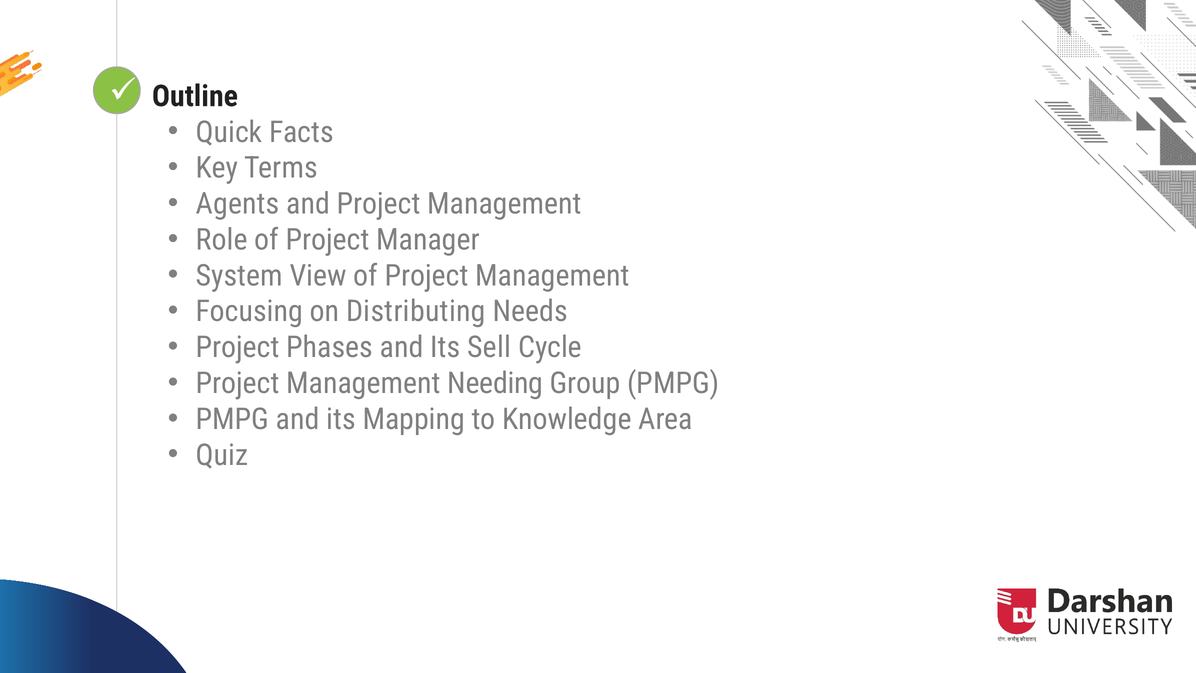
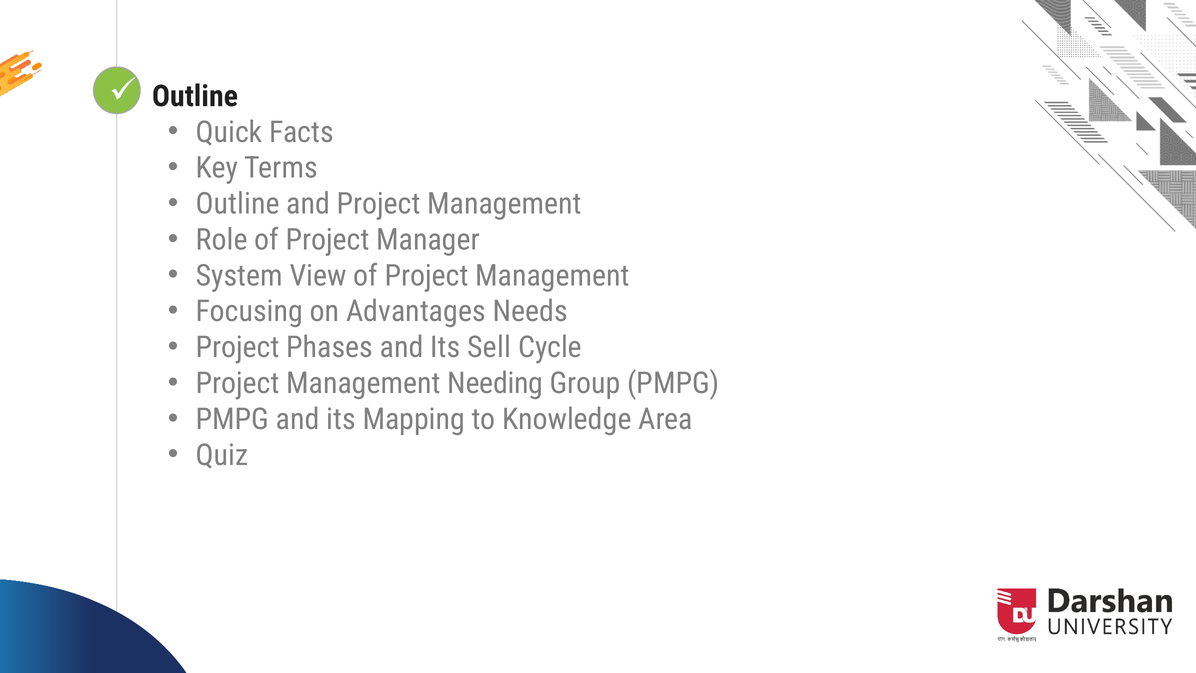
Agents at (238, 204): Agents -> Outline
Distributing: Distributing -> Advantages
